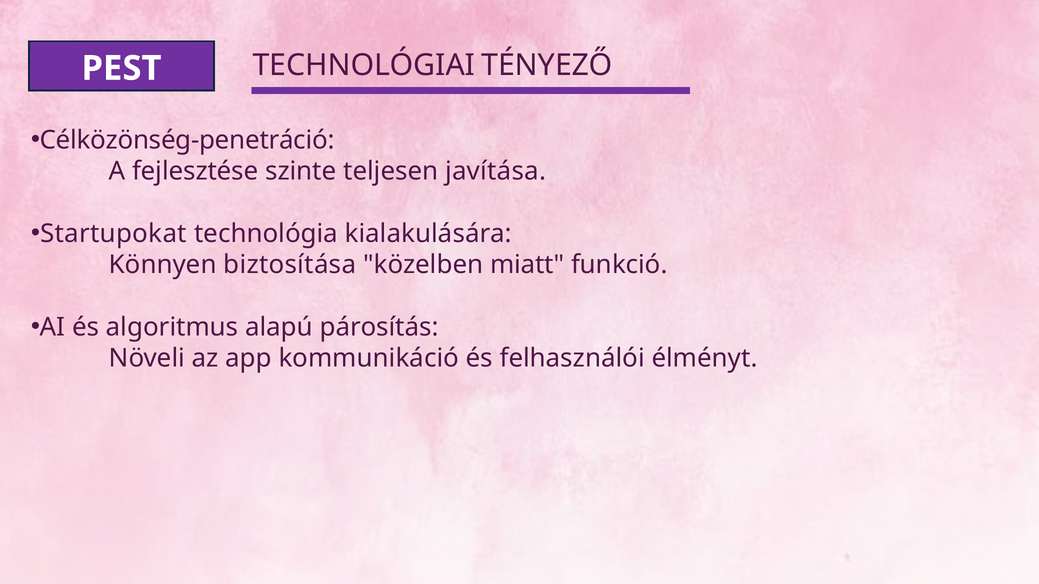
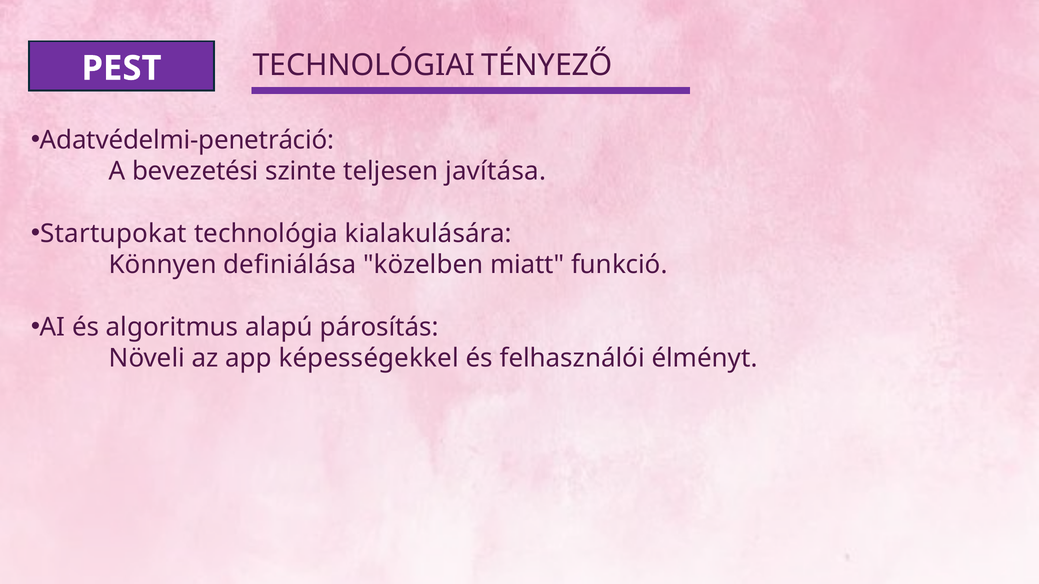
Célközönség-penetráció: Célközönség-penetráció -> Adatvédelmi-penetráció
fejlesztése: fejlesztése -> bevezetési
biztosítása: biztosítása -> definiálása
kommunikáció: kommunikáció -> képességekkel
